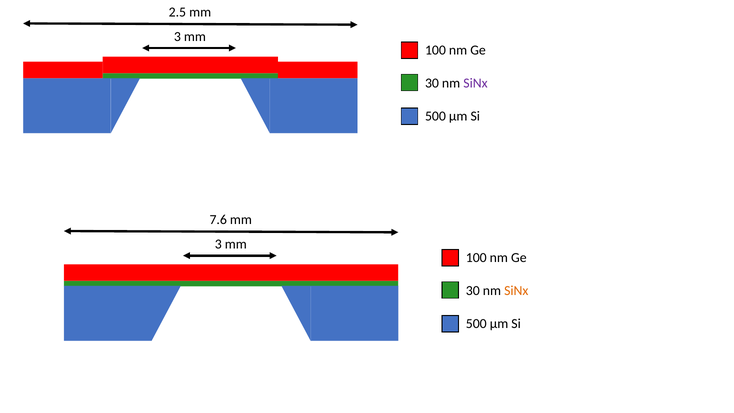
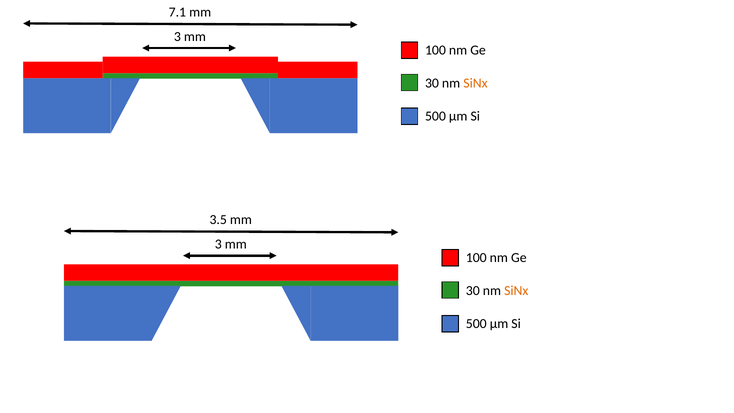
2.5: 2.5 -> 7.1
SiNx at (475, 83) colour: purple -> orange
7.6: 7.6 -> 3.5
